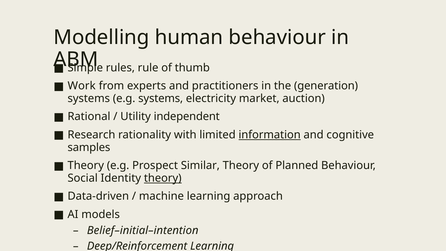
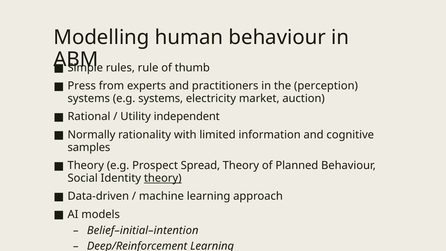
Work: Work -> Press
generation: generation -> perception
Research: Research -> Normally
information underline: present -> none
Similar: Similar -> Spread
